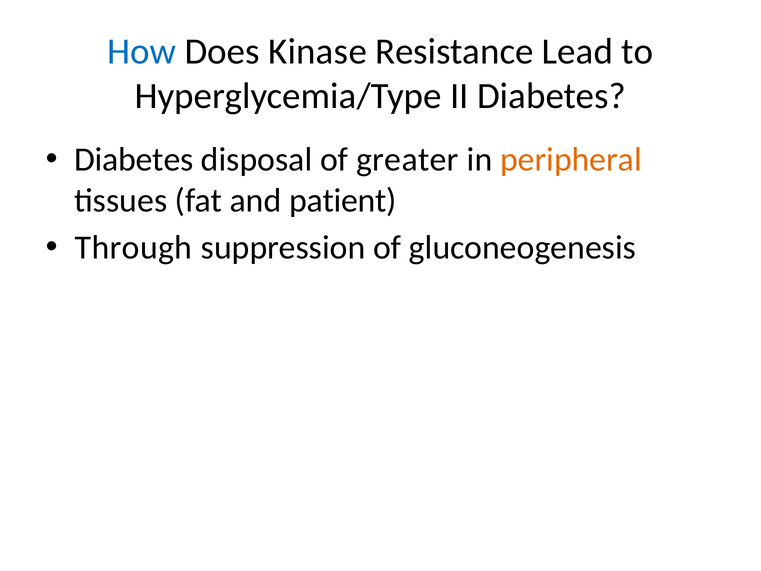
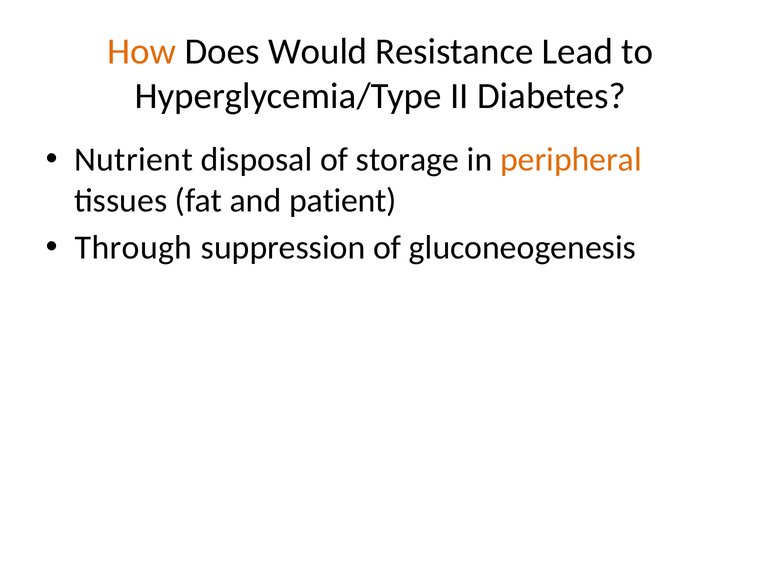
How colour: blue -> orange
Kinase: Kinase -> Would
Diabetes at (134, 160): Diabetes -> Nutrient
greater: greater -> storage
